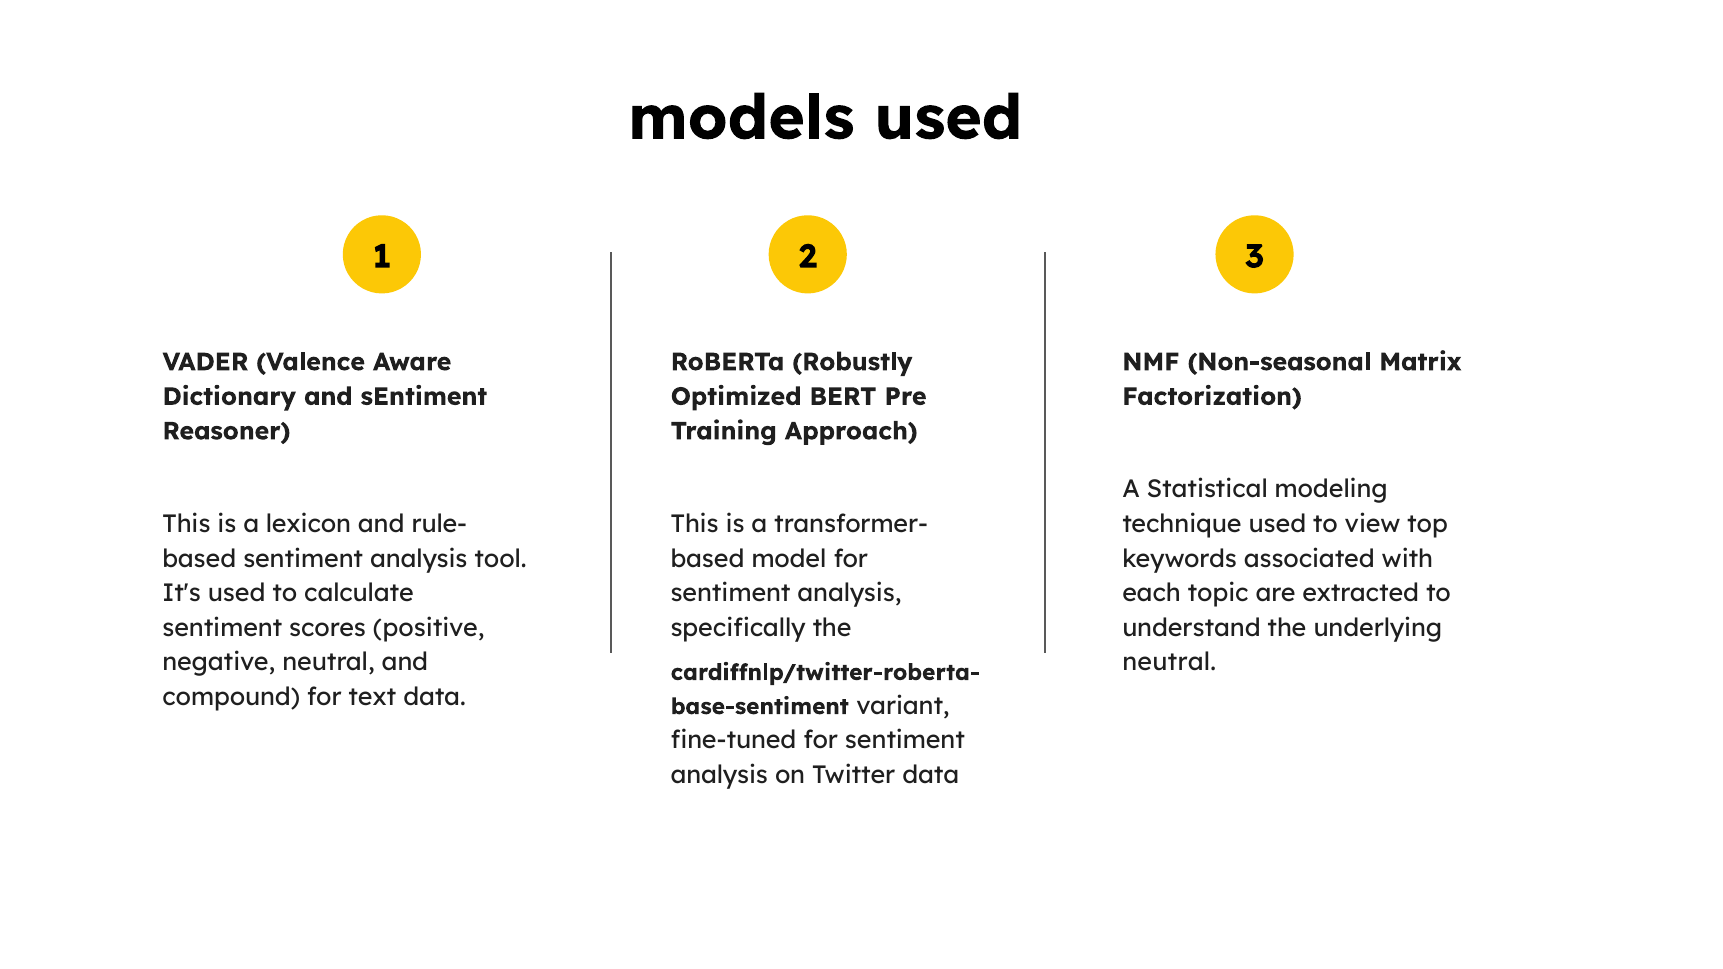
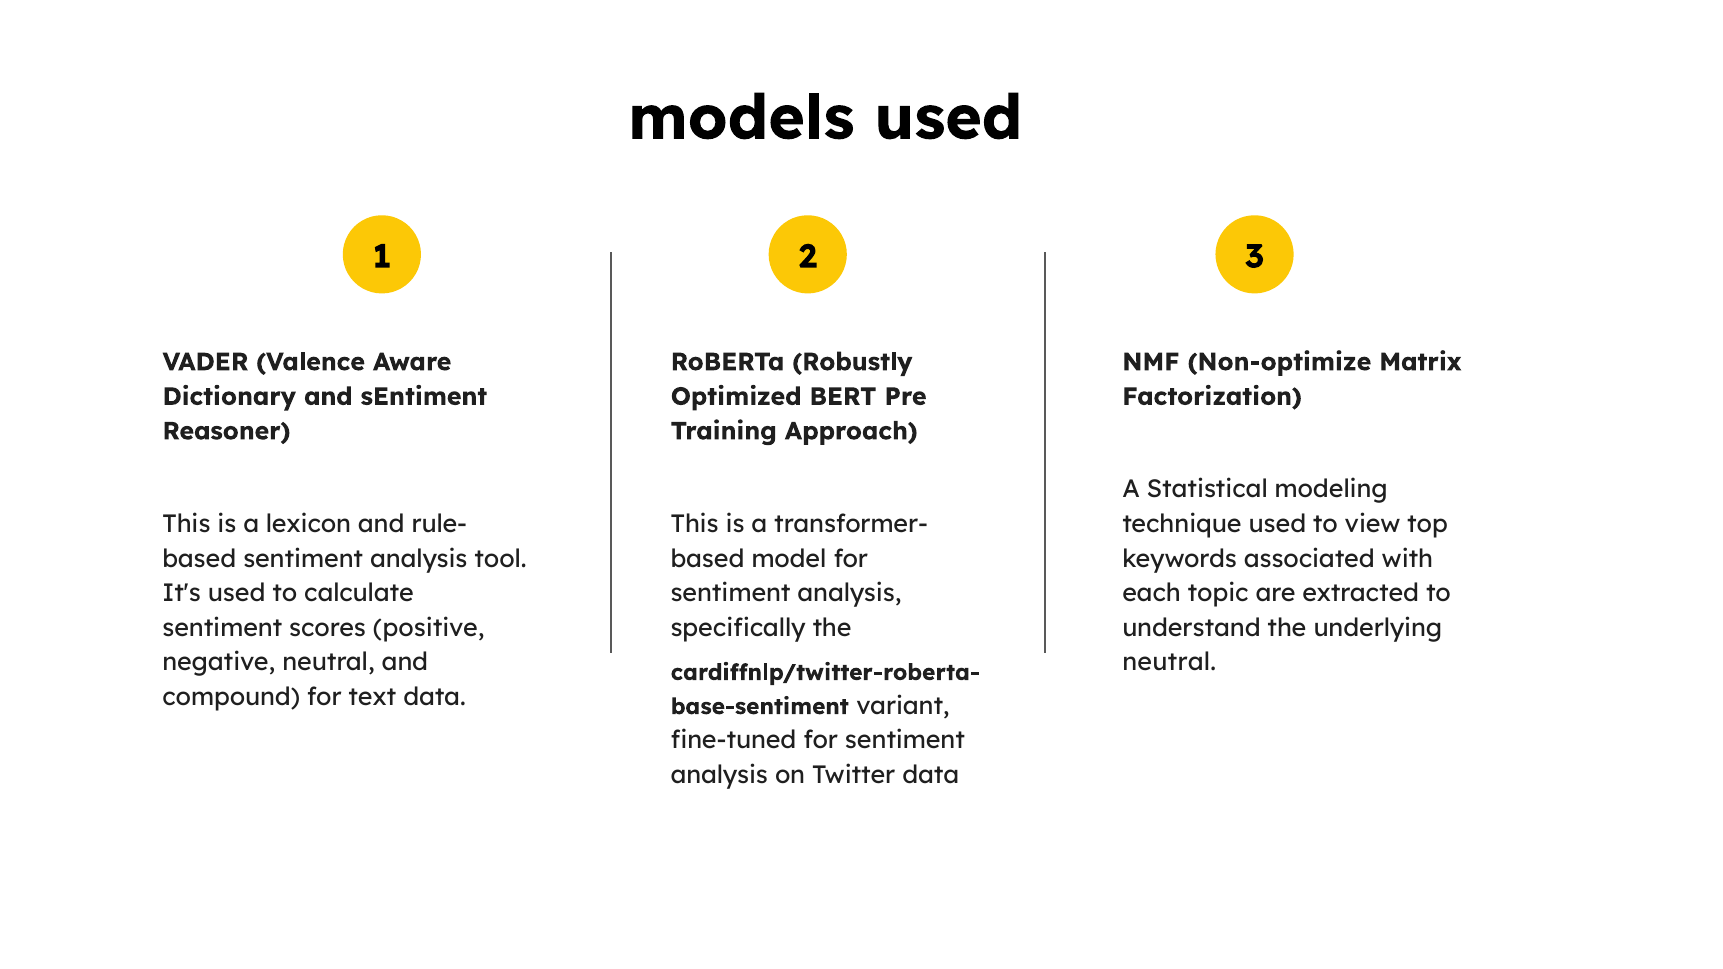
Non-seasonal: Non-seasonal -> Non-optimize
